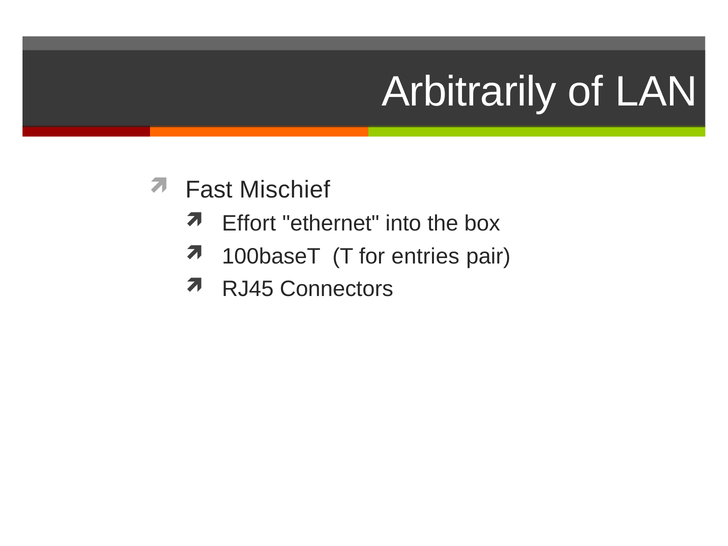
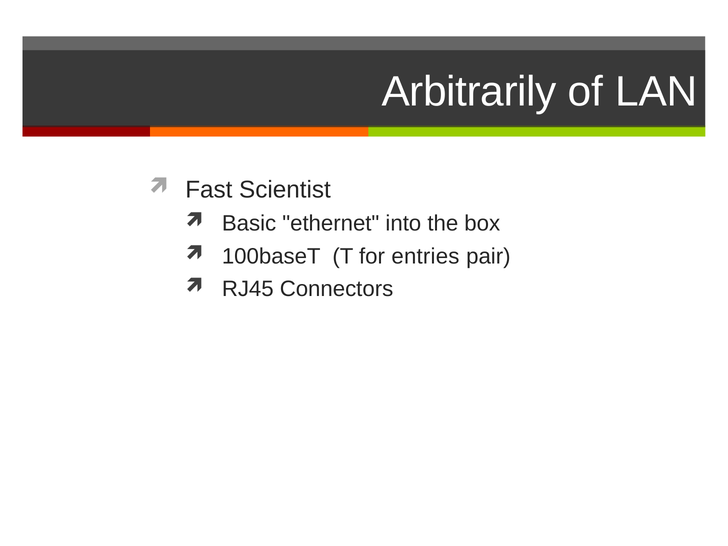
Mischief: Mischief -> Scientist
Effort: Effort -> Basic
